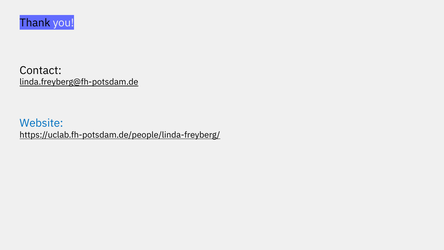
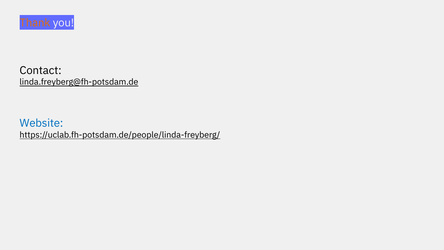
Thank colour: black -> orange
